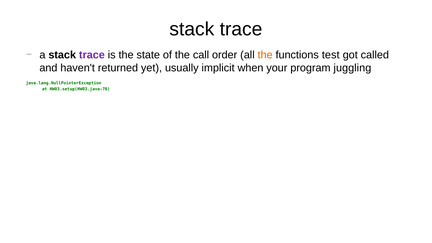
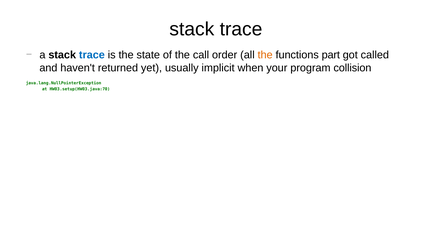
trace at (92, 55) colour: purple -> blue
test: test -> part
juggling: juggling -> collision
